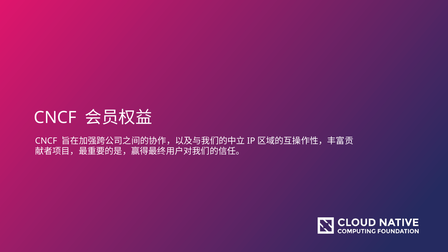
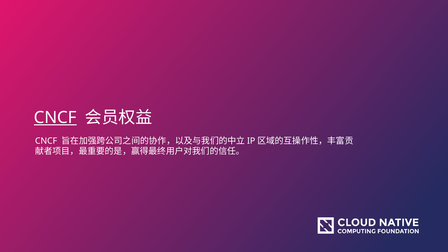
CNCF at (55, 118) underline: none -> present
